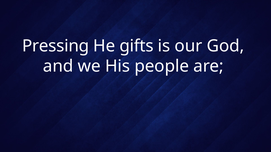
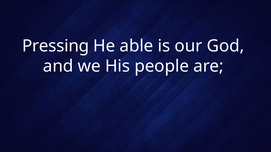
gifts: gifts -> able
